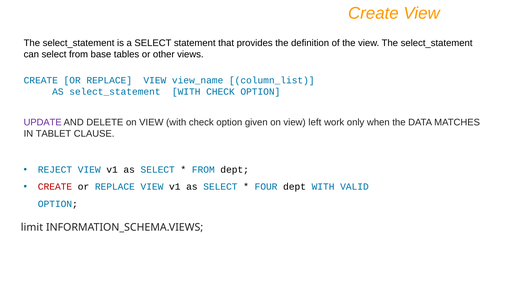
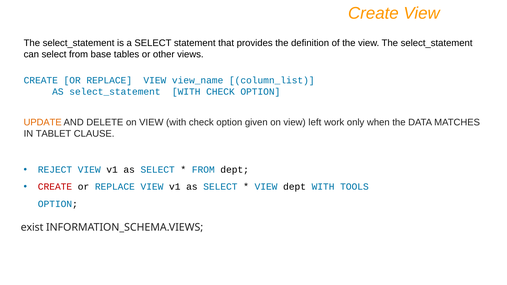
UPDATE colour: purple -> orange
FOUR at (266, 187): FOUR -> VIEW
VALID: VALID -> TOOLS
limit: limit -> exist
